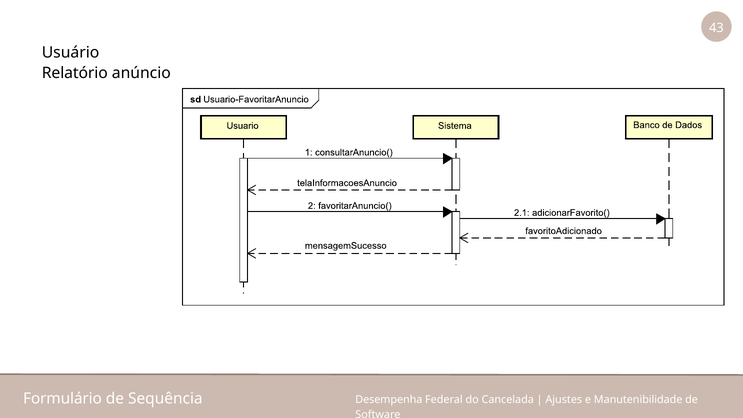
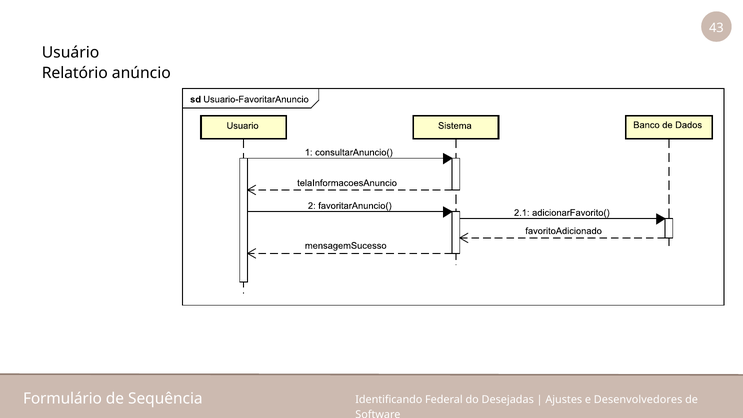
Desempenha: Desempenha -> Identificando
Cancelada: Cancelada -> Desejadas
Manutenibilidade: Manutenibilidade -> Desenvolvedores
